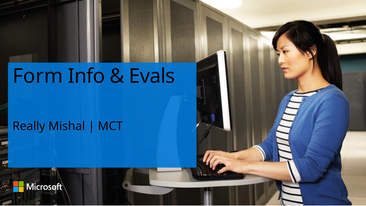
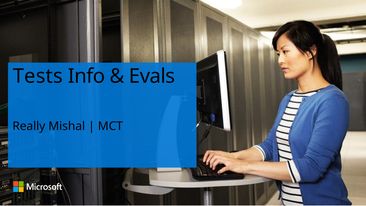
Form: Form -> Tests
